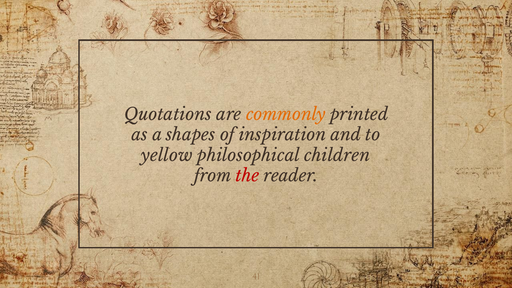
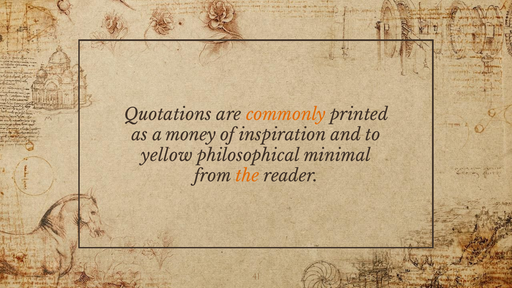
shapes: shapes -> money
children: children -> minimal
the colour: red -> orange
